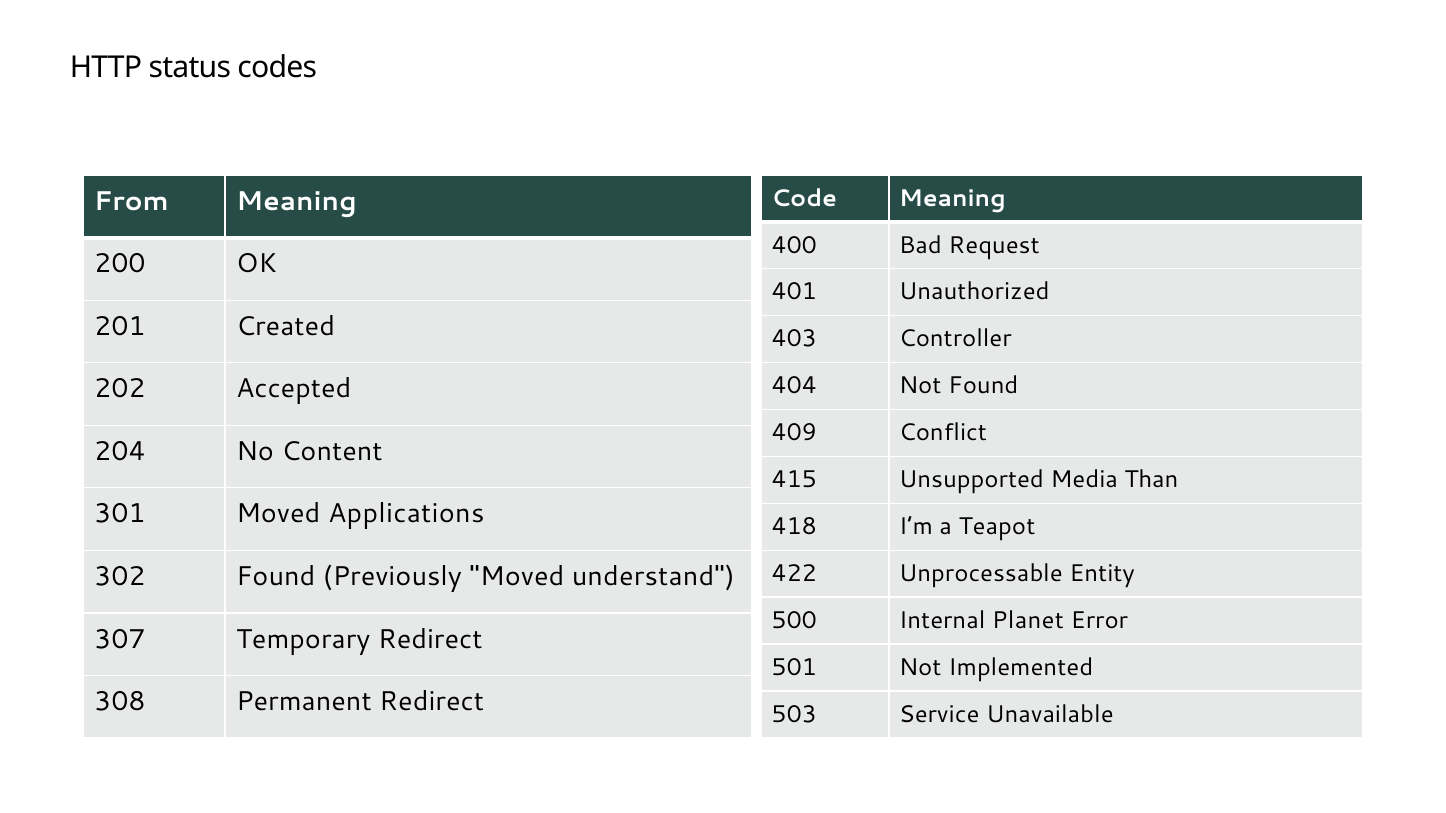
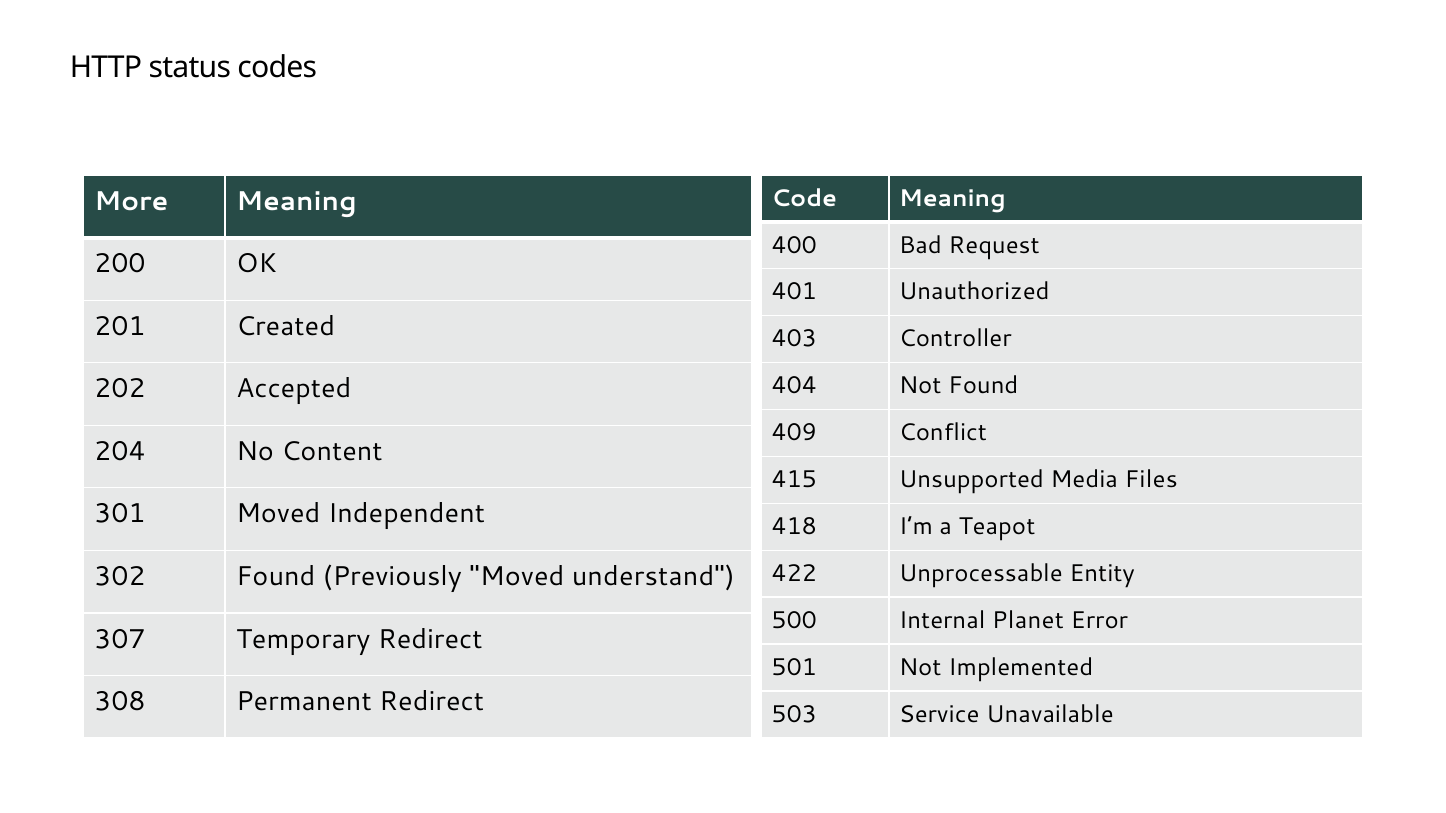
From: From -> More
Than: Than -> Files
Applications: Applications -> Independent
